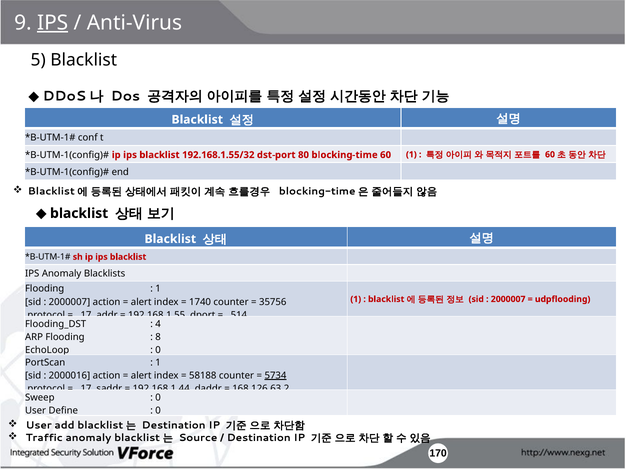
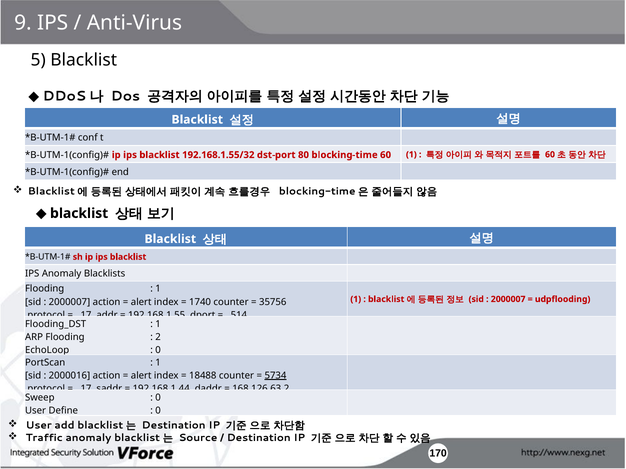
IPS at (53, 23) underline: present -> none
4 at (158, 324): 4 -> 1
8: 8 -> 2
58188: 58188 -> 18488
